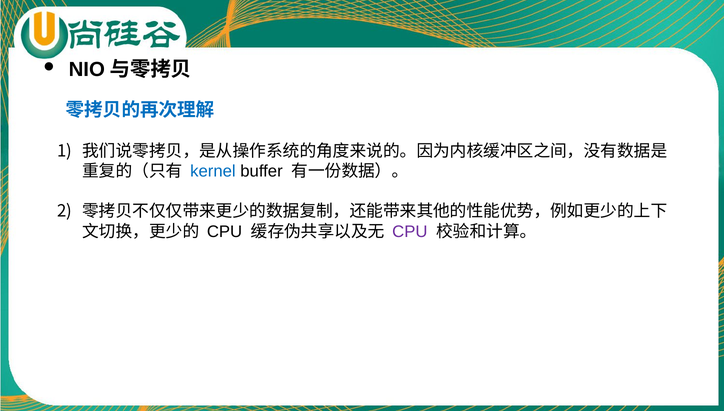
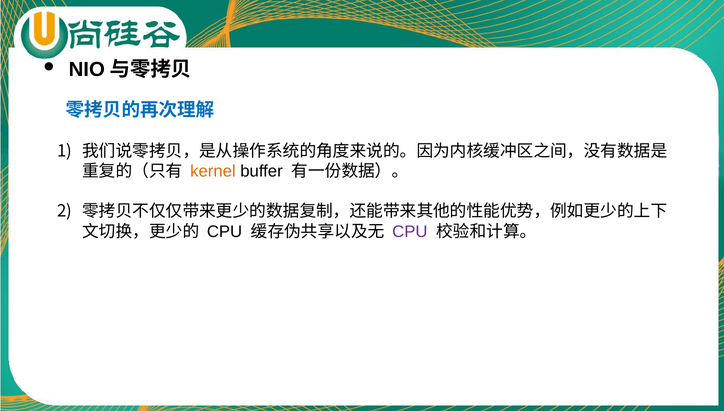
kernel colour: blue -> orange
